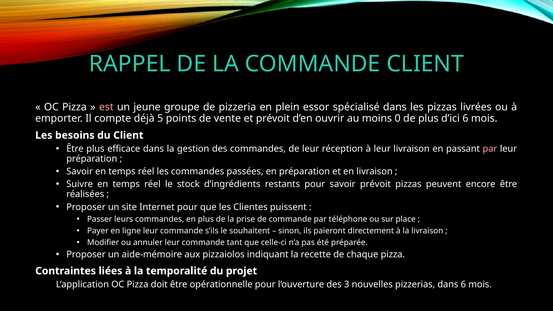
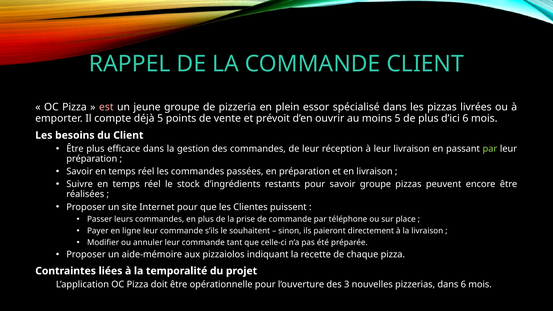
moins 0: 0 -> 5
par at (490, 149) colour: pink -> light green
savoir prévoit: prévoit -> groupe
